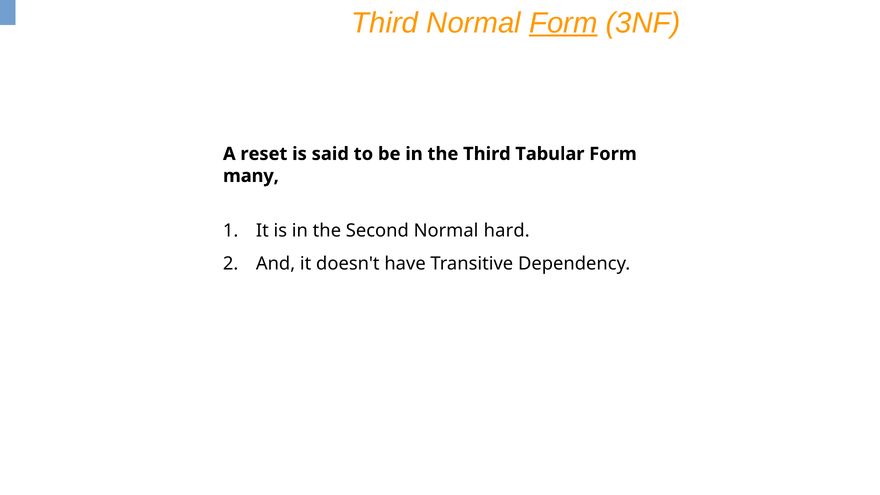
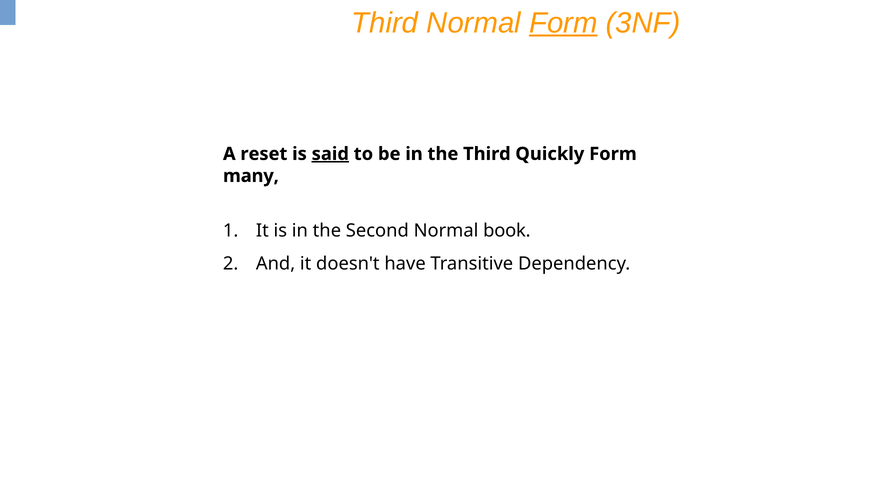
said underline: none -> present
Tabular: Tabular -> Quickly
hard: hard -> book
